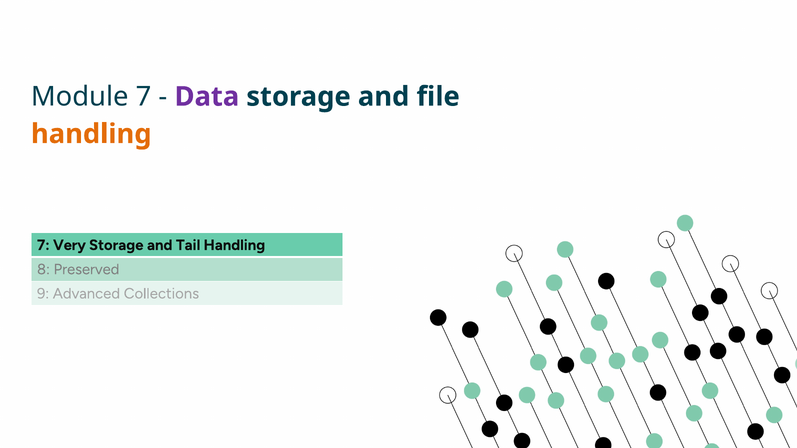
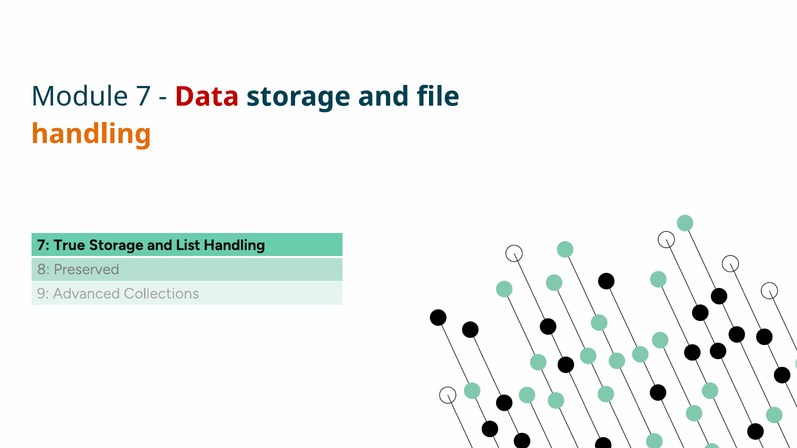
Data colour: purple -> red
Very: Very -> True
Tail: Tail -> List
